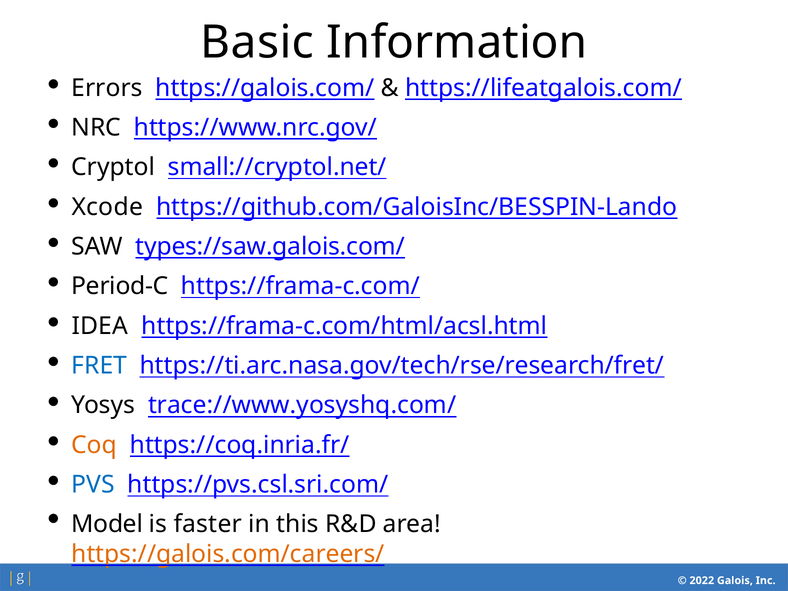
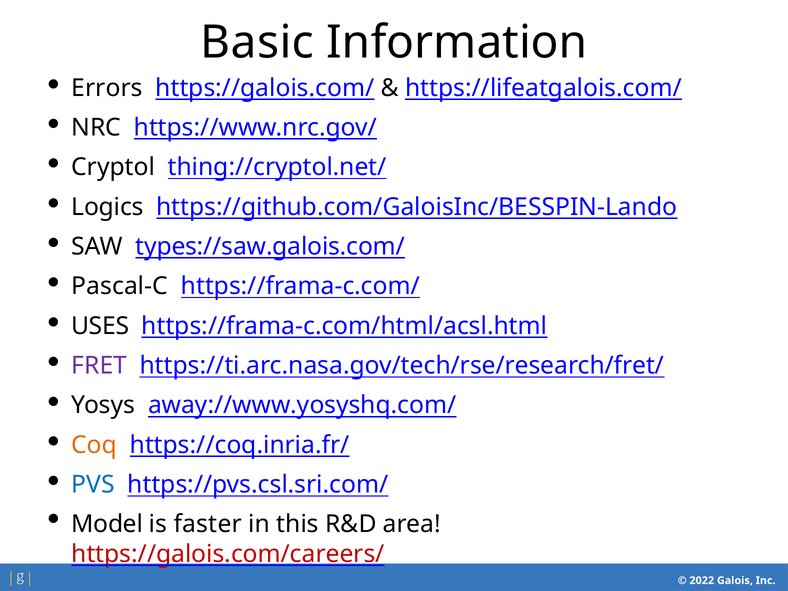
small://cryptol.net/: small://cryptol.net/ -> thing://cryptol.net/
Xcode: Xcode -> Logics
Period-C: Period-C -> Pascal-C
IDEA: IDEA -> USES
FRET colour: blue -> purple
trace://www.yosyshq.com/: trace://www.yosyshq.com/ -> away://www.yosyshq.com/
https://galois.com/careers/ colour: orange -> red
